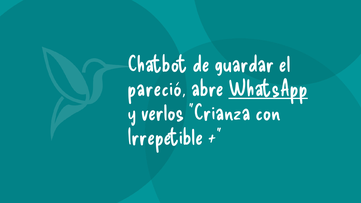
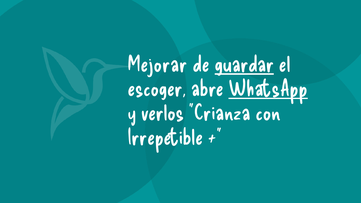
Chatbot: Chatbot -> Mejorar
guardar underline: none -> present
pareció: pareció -> escoger
